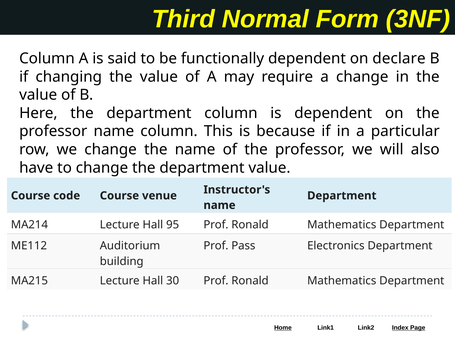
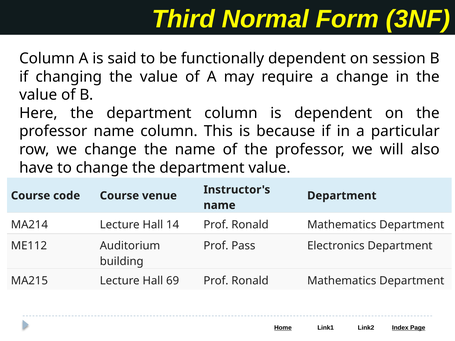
declare: declare -> session
95: 95 -> 14
30: 30 -> 69
